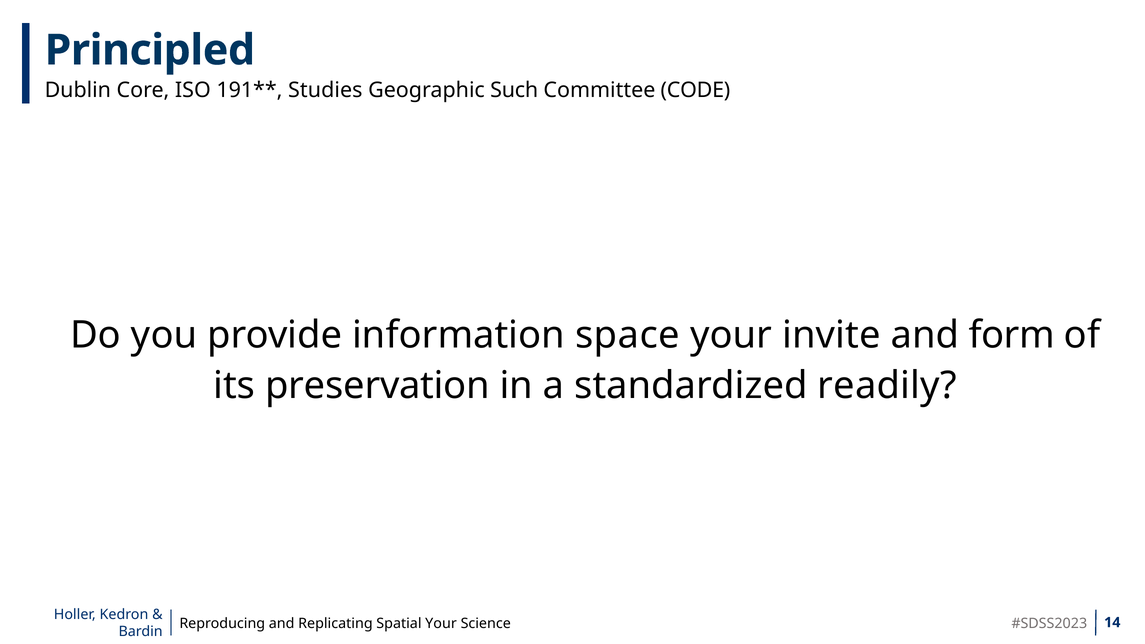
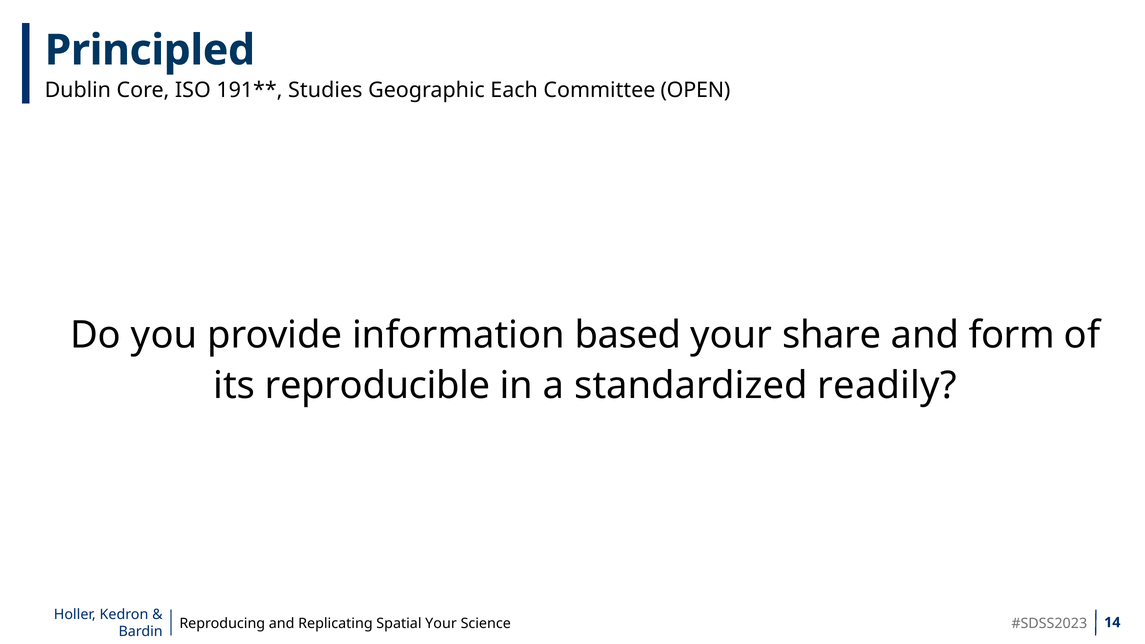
Such: Such -> Each
CODE: CODE -> OPEN
space: space -> based
invite: invite -> share
preservation: preservation -> reproducible
